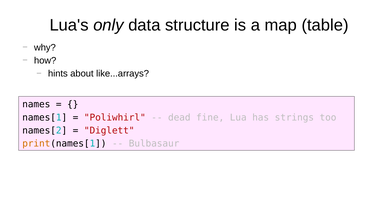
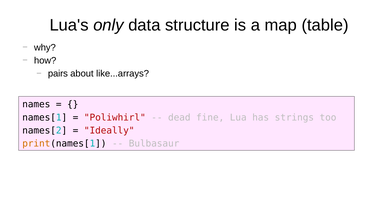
hints: hints -> pairs
Diglett: Diglett -> Ideally
